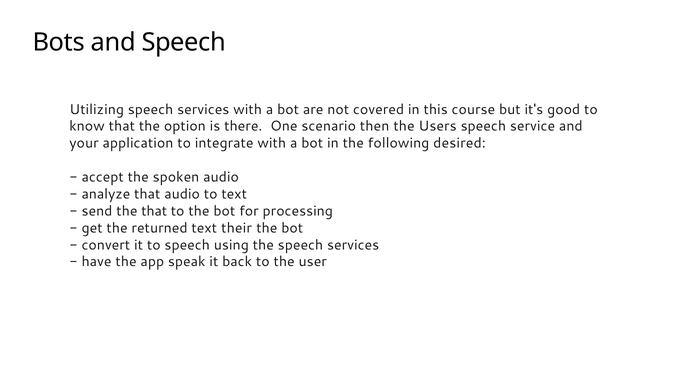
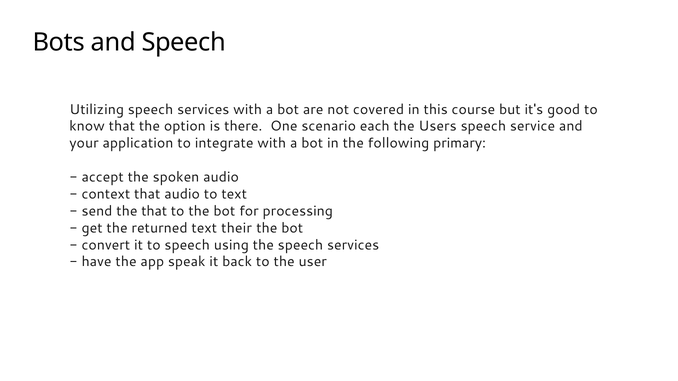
then: then -> each
desired: desired -> primary
analyze: analyze -> context
